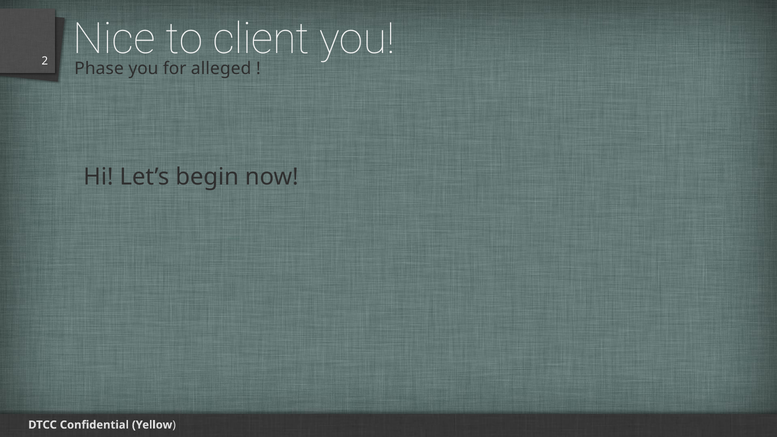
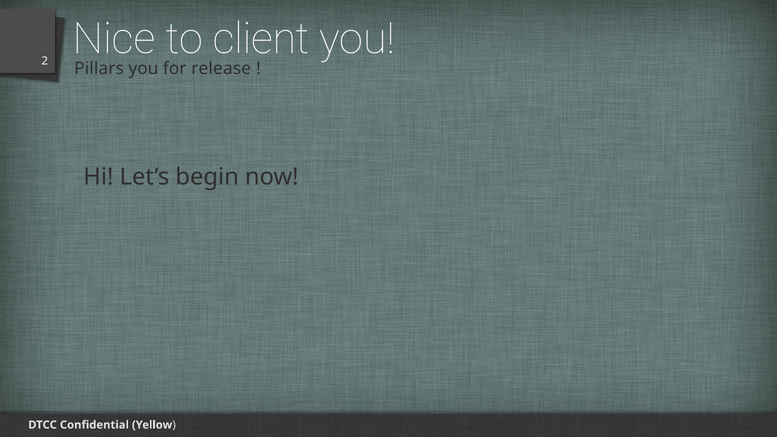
Phase: Phase -> Pillars
alleged: alleged -> release
